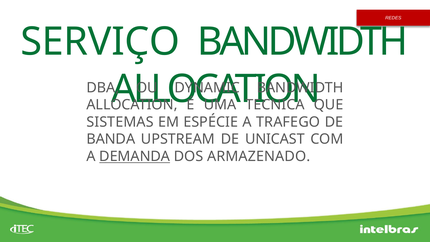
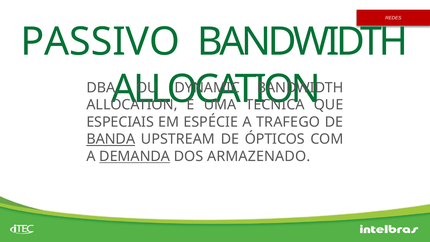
SERVIÇO: SERVIÇO -> PASSIVO
SISTEMAS: SISTEMAS -> ESPECIAIS
BANDA underline: none -> present
UNICAST: UNICAST -> ÓPTICOS
